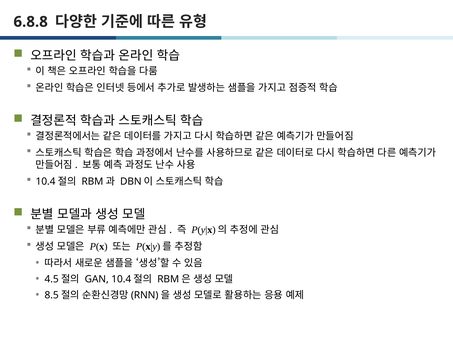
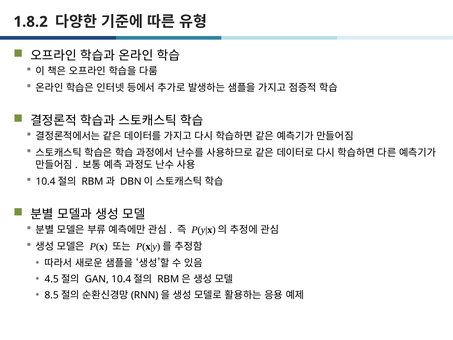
6.8.8: 6.8.8 -> 1.8.2
